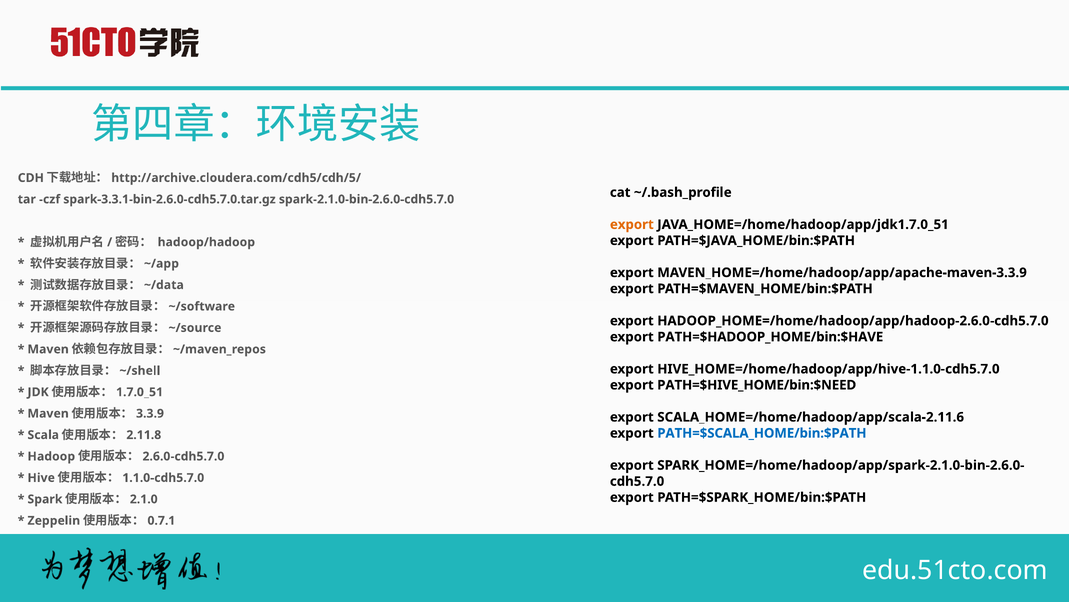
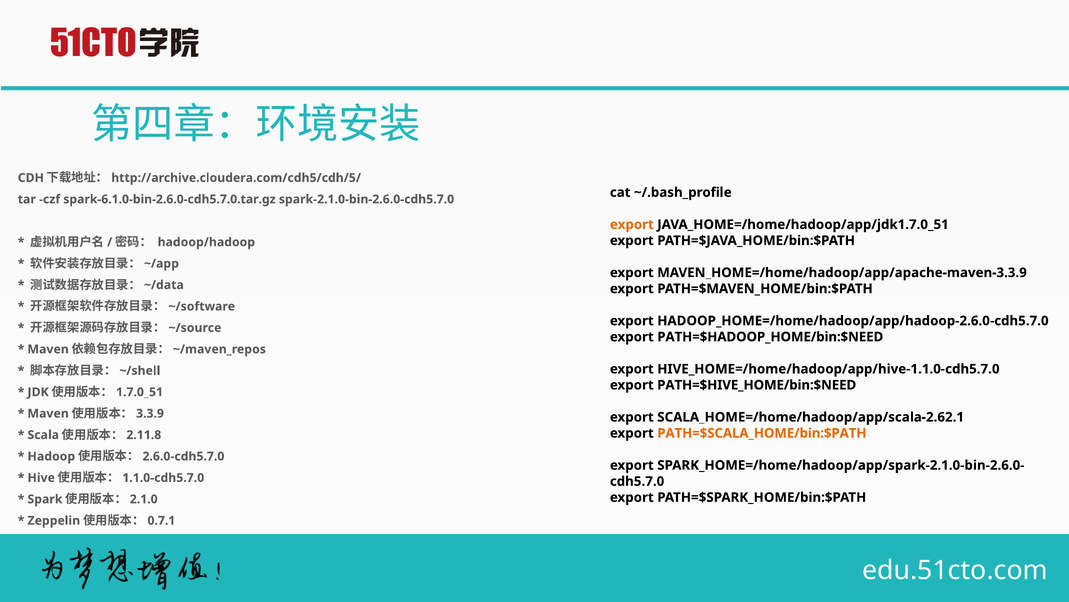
spark-3.3.1-bin-2.6.0-cdh5.7.0.tar.gz: spark-3.3.1-bin-2.6.0-cdh5.7.0.tar.gz -> spark-6.1.0-bin-2.6.0-cdh5.7.0.tar.gz
PATH=$HADOOP_HOME/bin:$HAVE: PATH=$HADOOP_HOME/bin:$HAVE -> PATH=$HADOOP_HOME/bin:$NEED
SCALA_HOME=/home/hadoop/app/scala-2.11.6: SCALA_HOME=/home/hadoop/app/scala-2.11.6 -> SCALA_HOME=/home/hadoop/app/scala-2.62.1
PATH=$SCALA_HOME/bin:$PATH colour: blue -> orange
